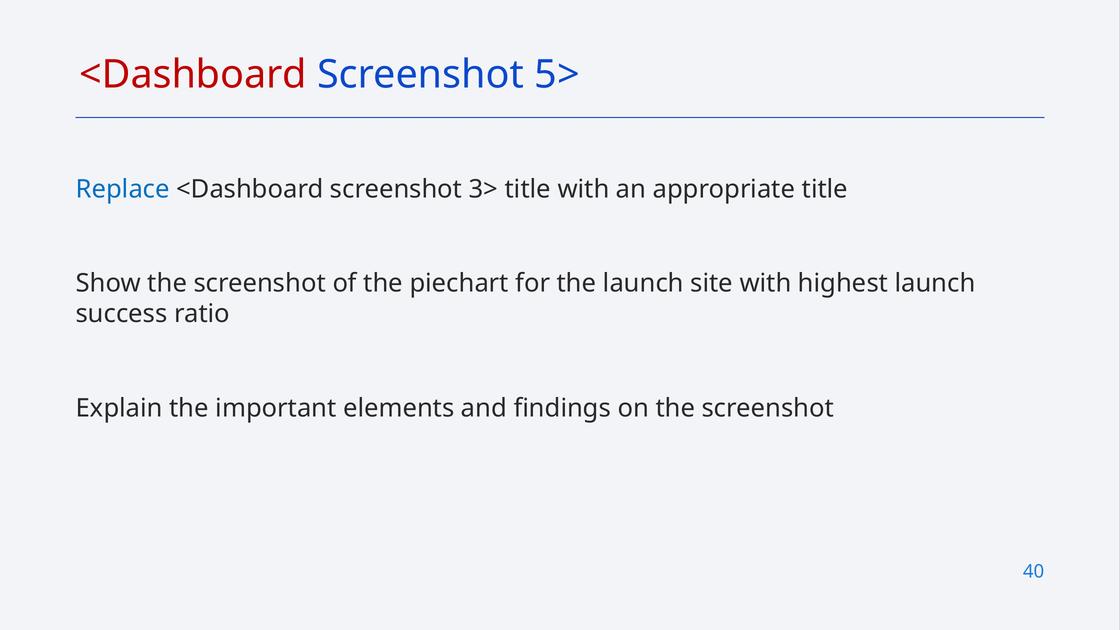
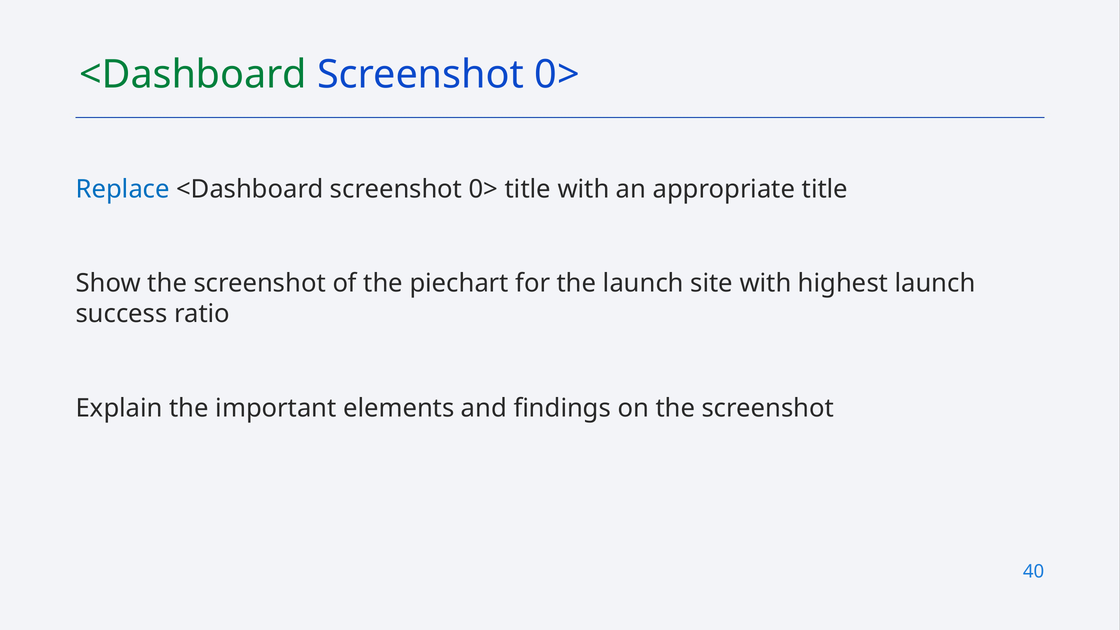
<Dashboard at (193, 75) colour: red -> green
5> at (557, 75): 5> -> 0>
3> at (483, 189): 3> -> 0>
